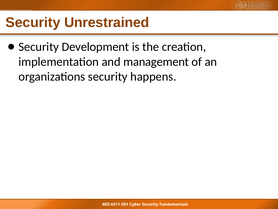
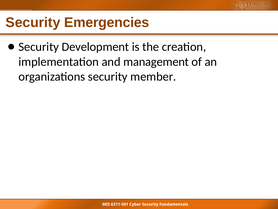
Unrestrained: Unrestrained -> Emergencies
happens: happens -> member
